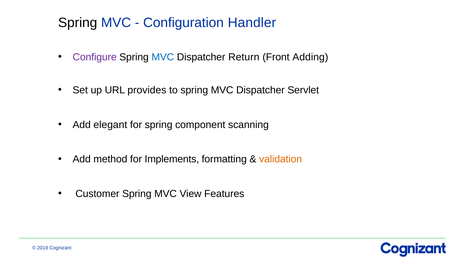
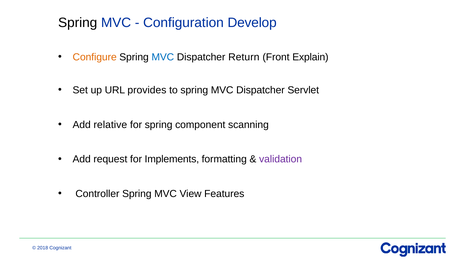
Handler: Handler -> Develop
Configure colour: purple -> orange
Adding: Adding -> Explain
elegant: elegant -> relative
method: method -> request
validation colour: orange -> purple
Customer: Customer -> Controller
